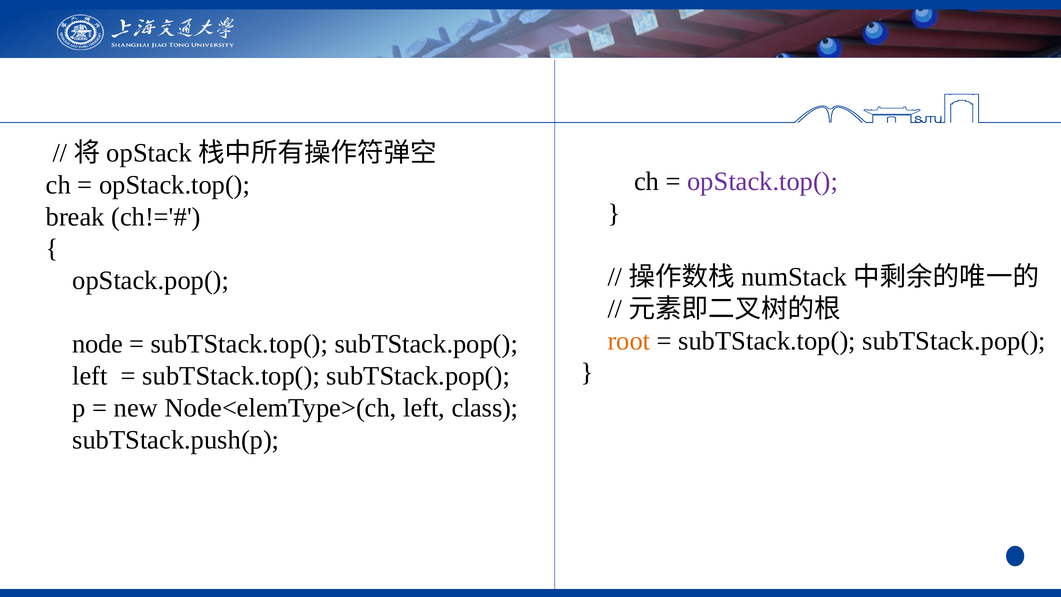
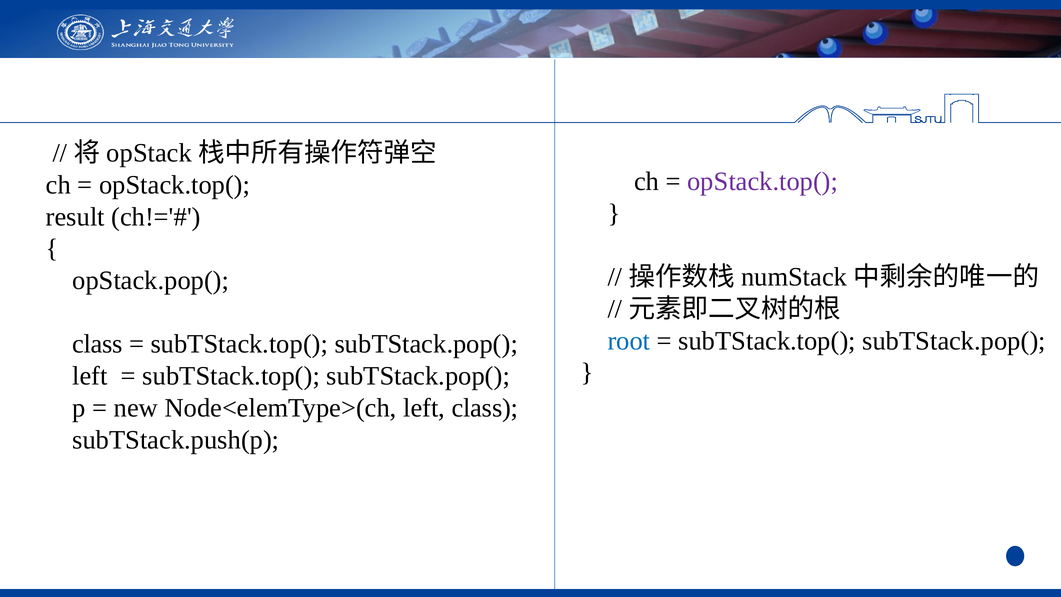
break: break -> result
root colour: orange -> blue
node at (98, 344): node -> class
